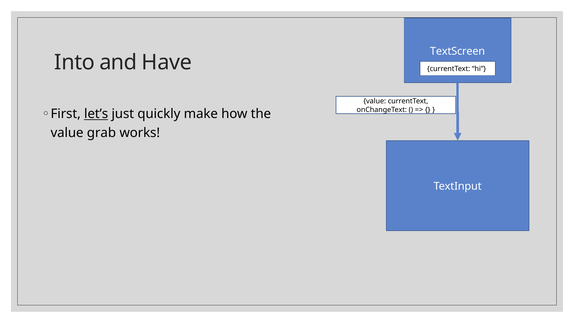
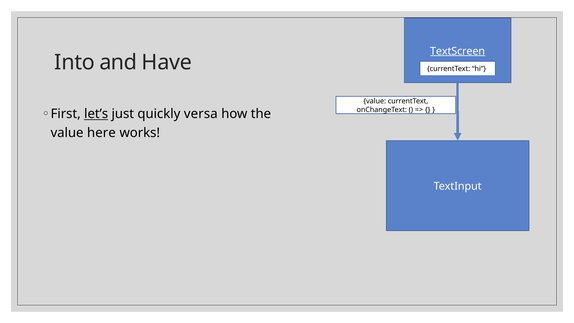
TextScreen underline: none -> present
make: make -> versa
grab: grab -> here
